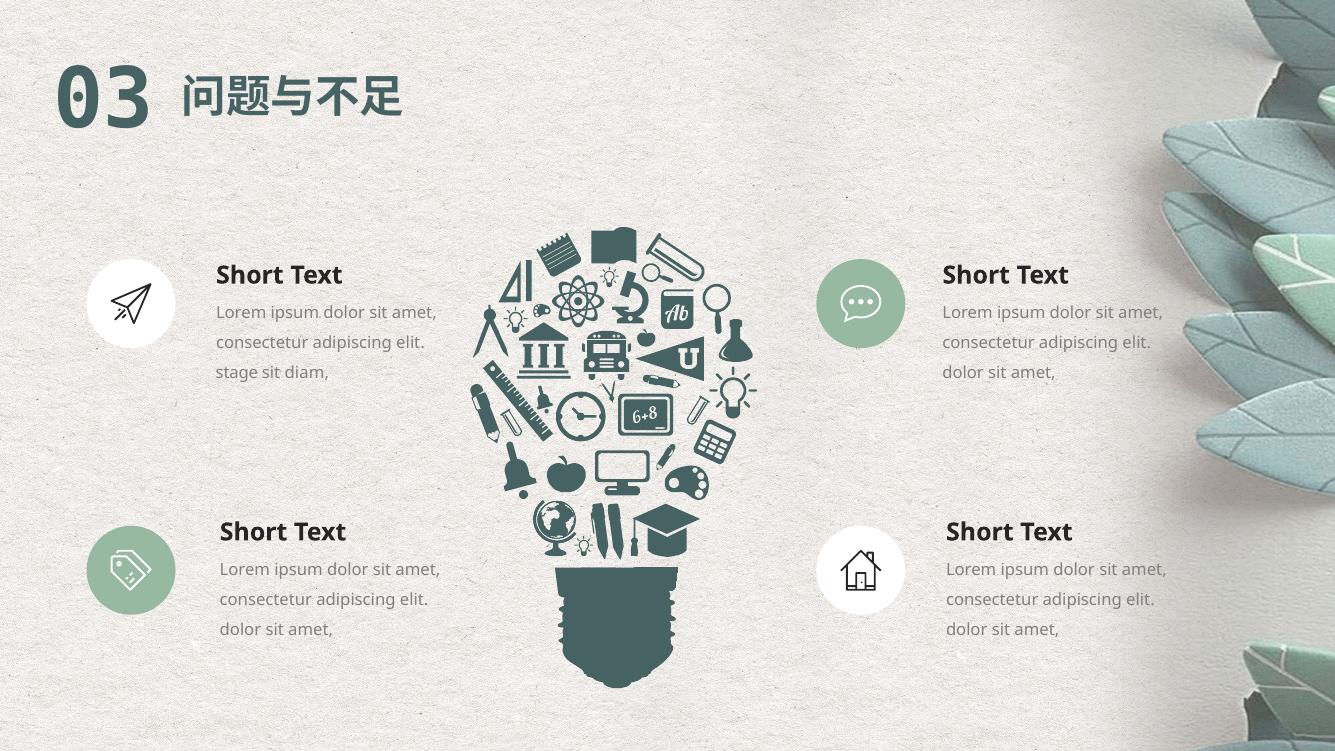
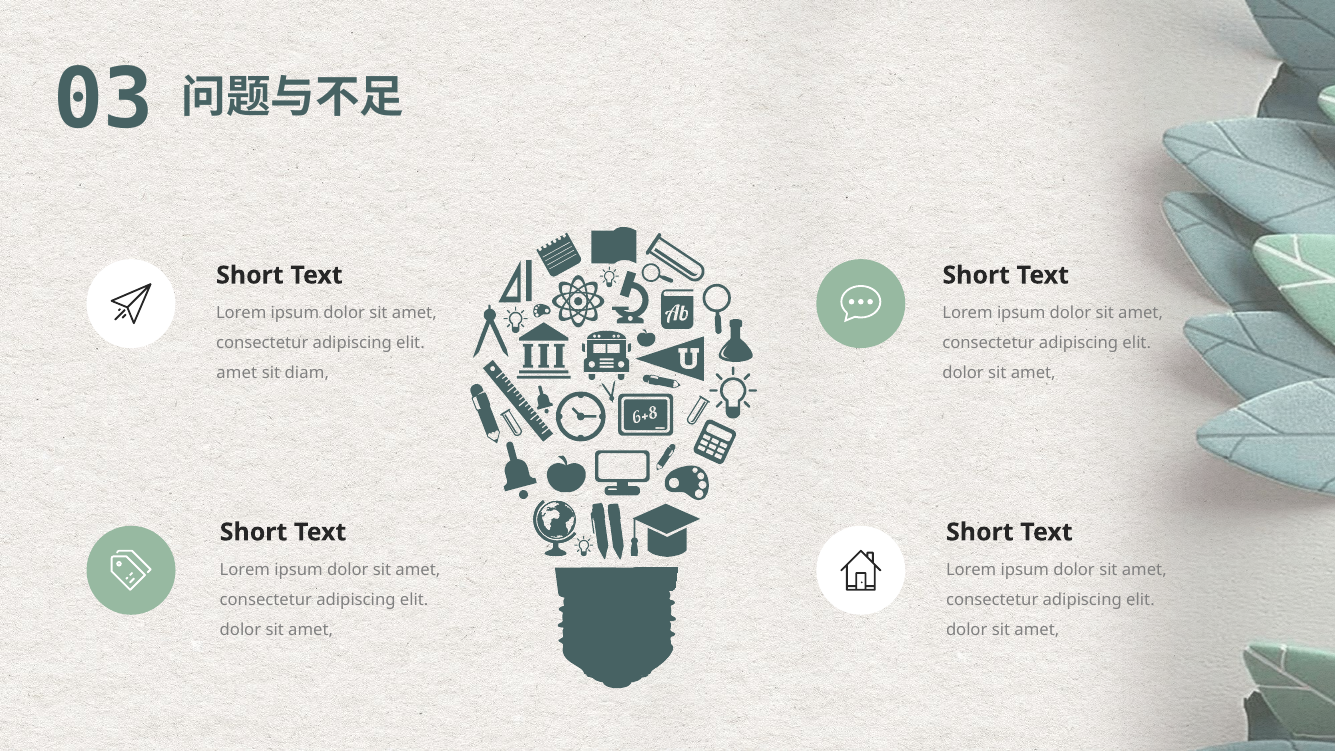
stage at (237, 373): stage -> amet
